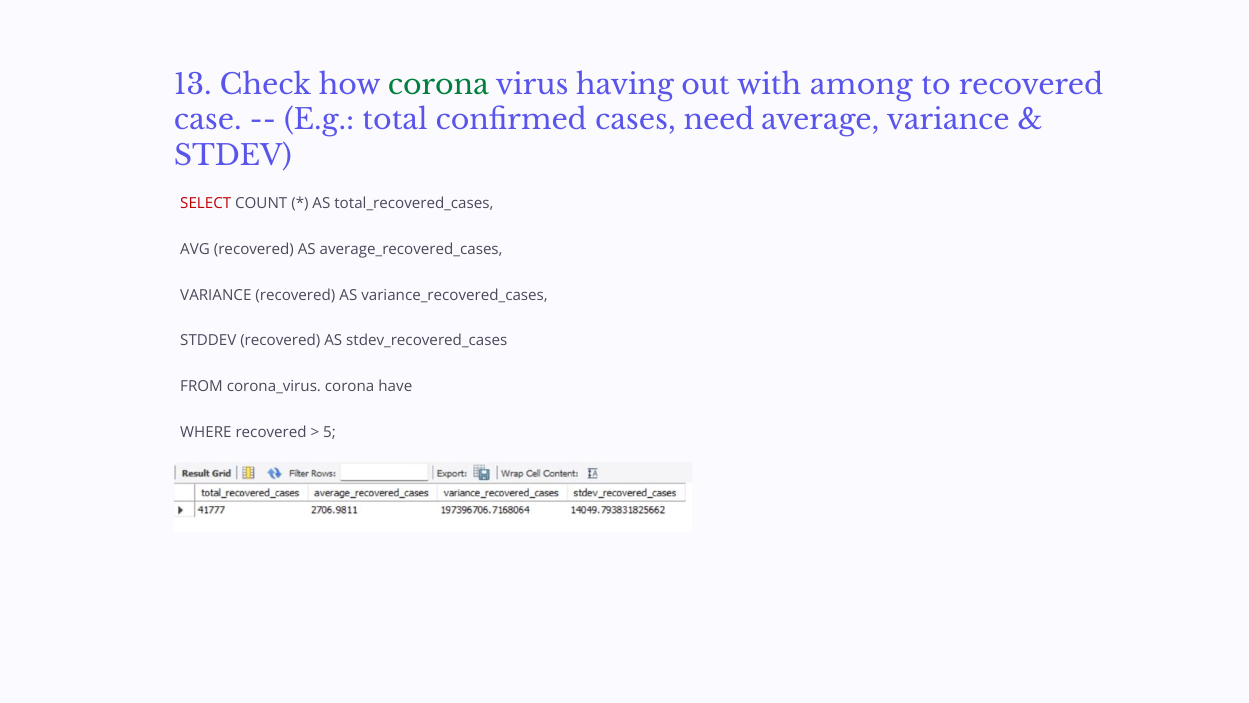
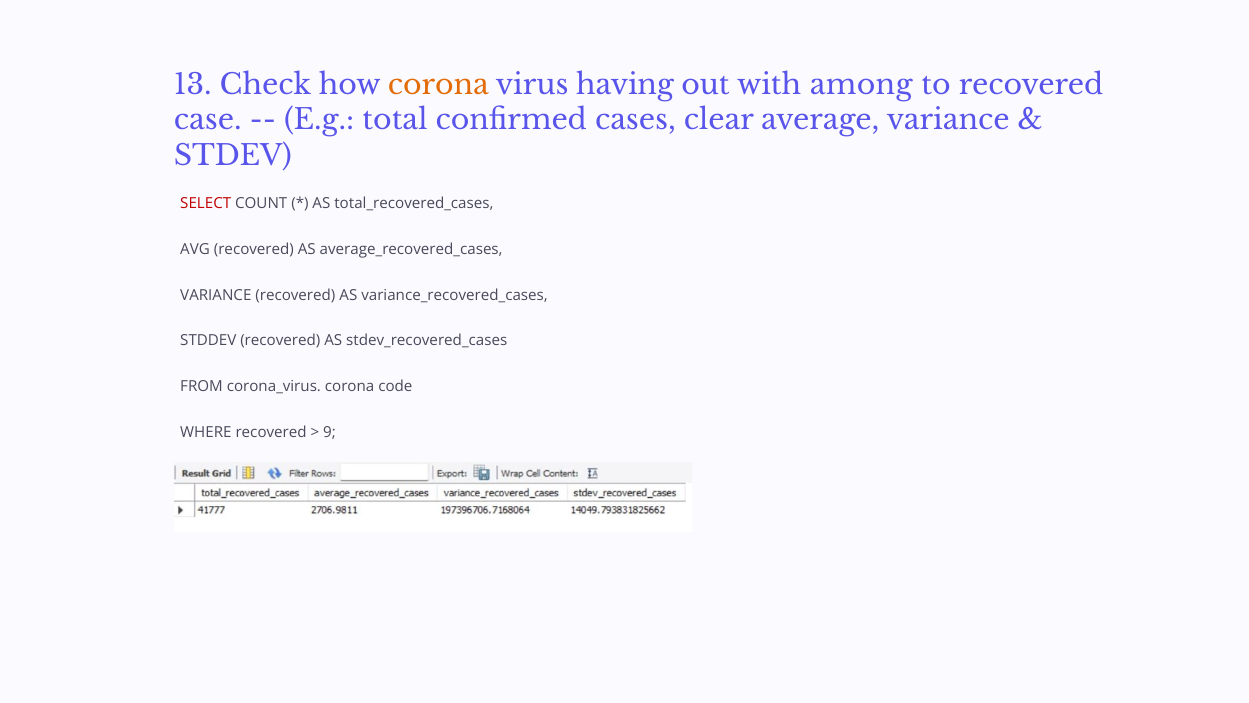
corona at (438, 85) colour: green -> orange
need: need -> clear
have: have -> code
5: 5 -> 9
